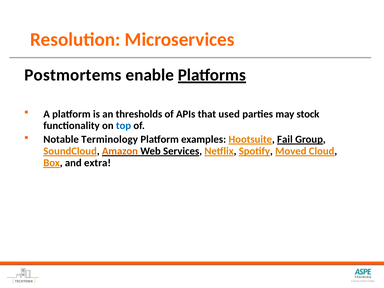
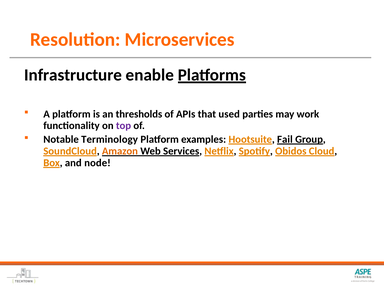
Postmortems: Postmortems -> Infrastructure
stock: stock -> work
top colour: blue -> purple
Moved: Moved -> Obidos
extra: extra -> node
